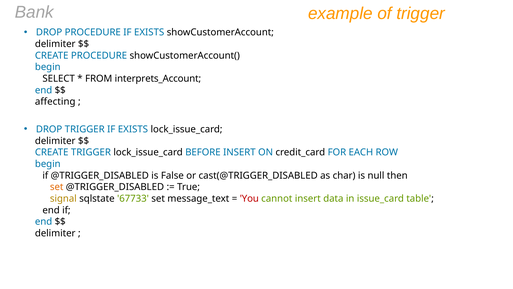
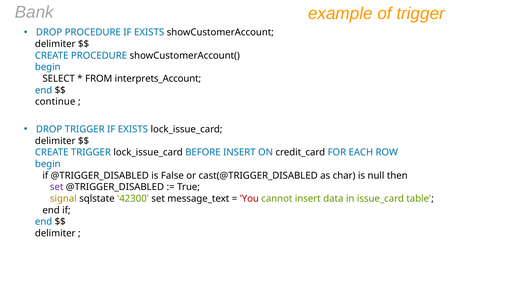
affecting: affecting -> continue
set at (57, 187) colour: orange -> purple
67733: 67733 -> 42300
